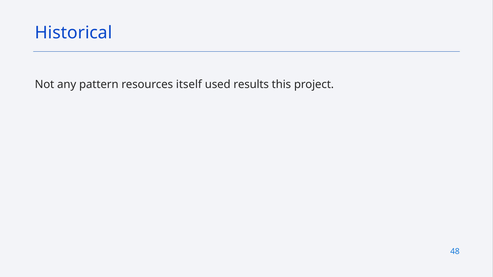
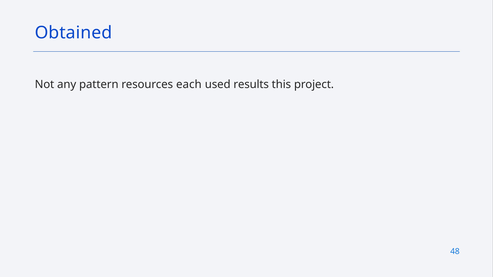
Historical: Historical -> Obtained
itself: itself -> each
